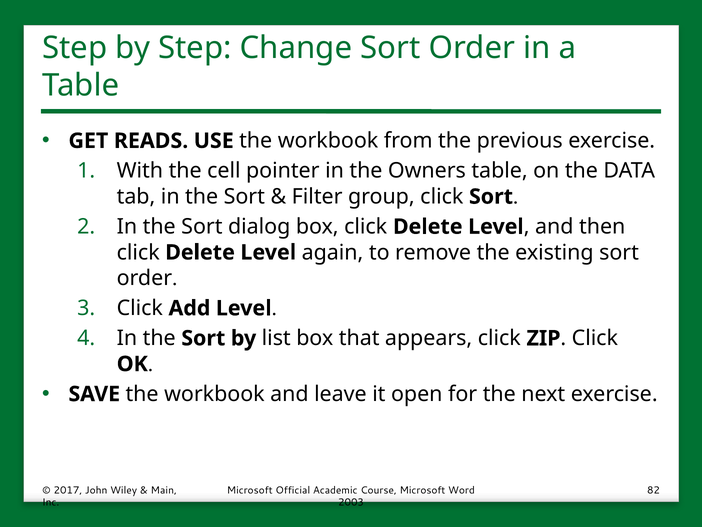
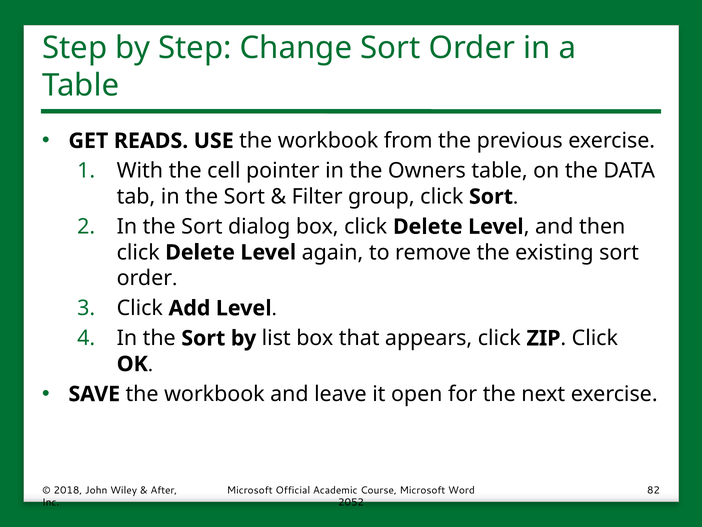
2017: 2017 -> 2018
Main: Main -> After
2003: 2003 -> 2052
